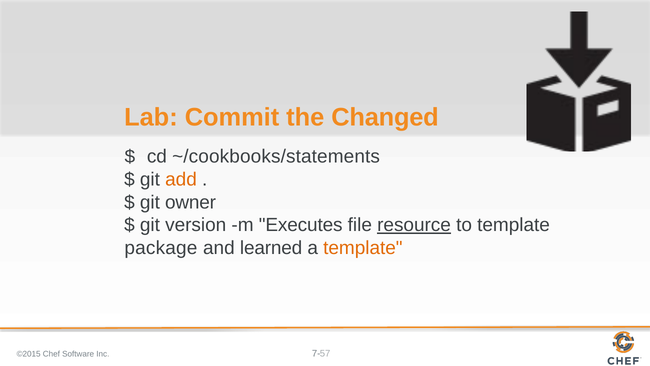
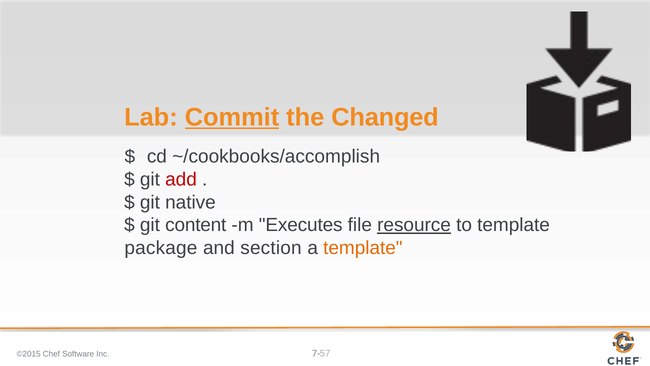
Commit underline: none -> present
~/cookbooks/statements: ~/cookbooks/statements -> ~/cookbooks/accomplish
add colour: orange -> red
owner: owner -> native
version: version -> content
learned: learned -> section
